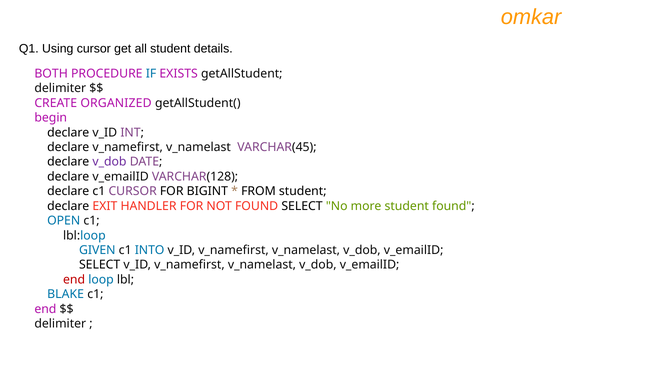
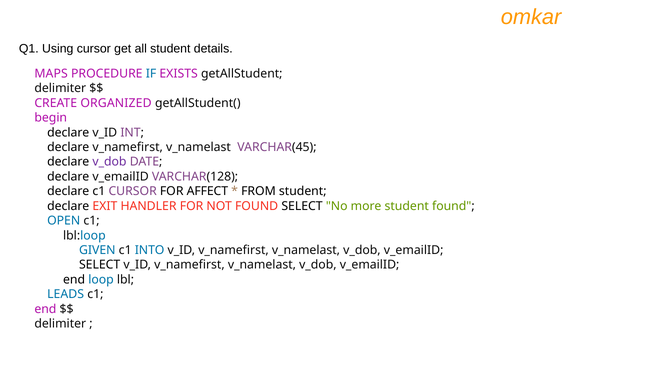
BOTH: BOTH -> MAPS
BIGINT: BIGINT -> AFFECT
end at (74, 280) colour: red -> black
BLAKE: BLAKE -> LEADS
